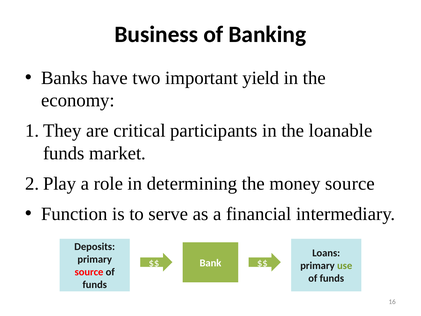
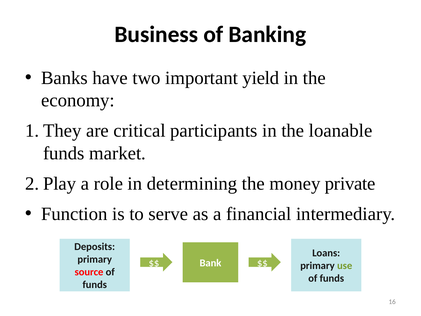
money source: source -> private
